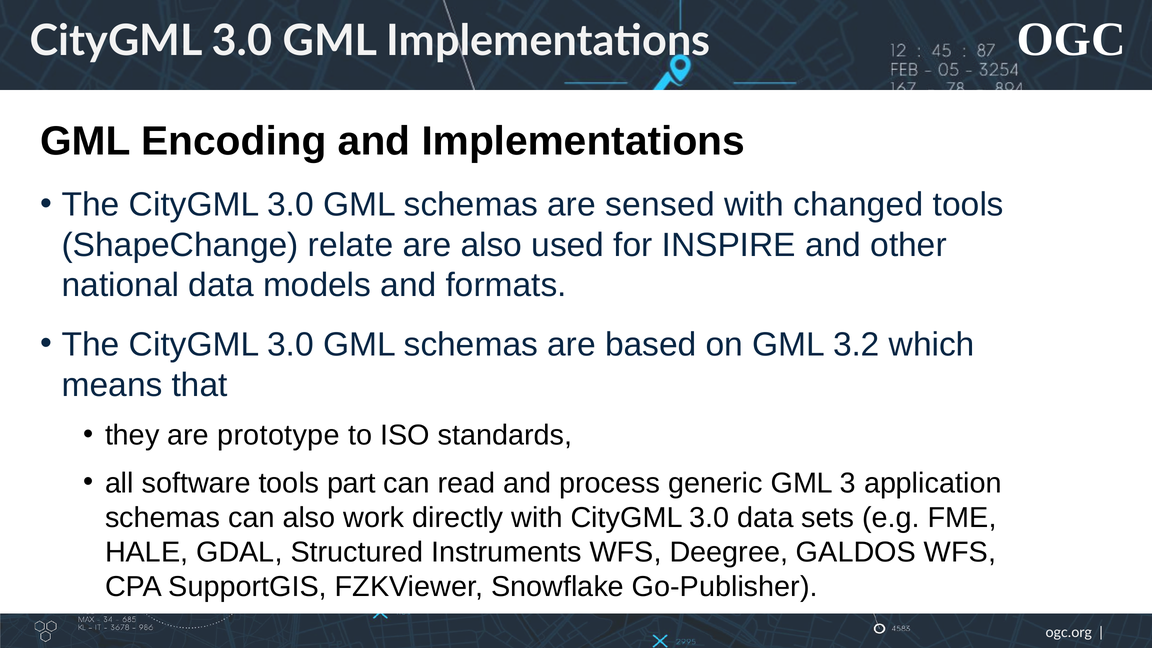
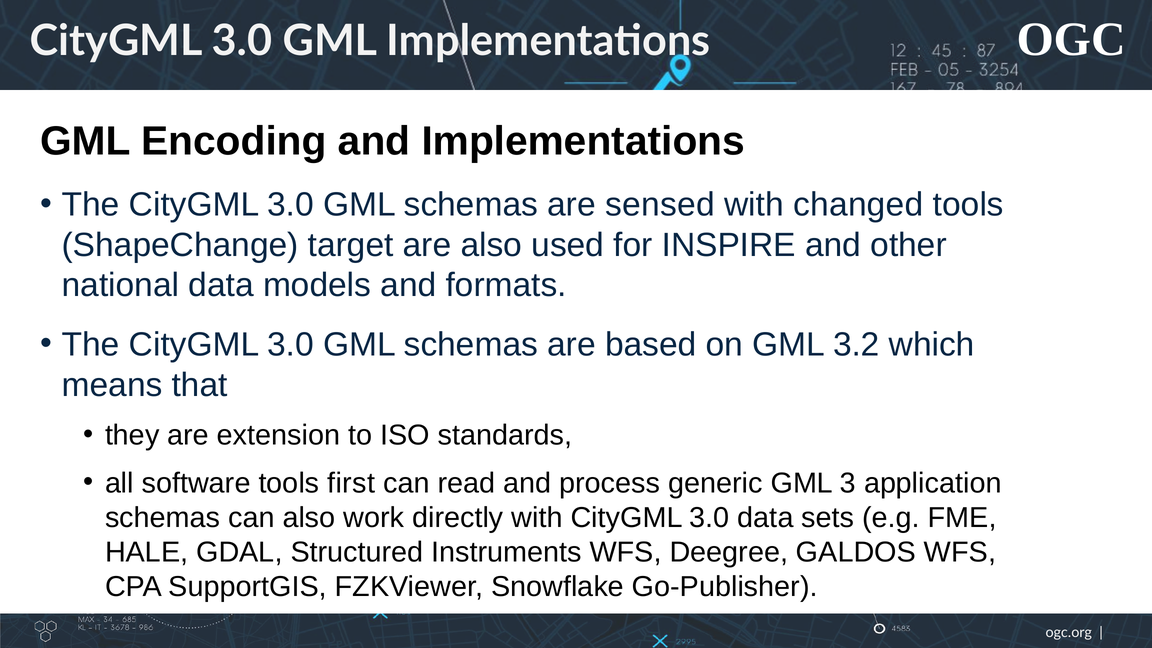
relate: relate -> target
prototype: prototype -> extension
part: part -> first
